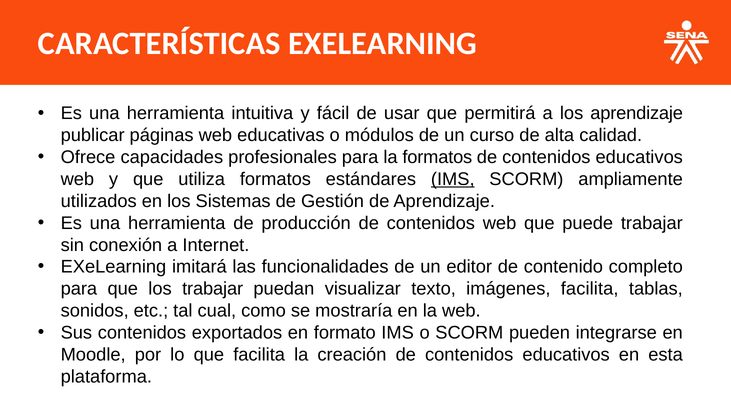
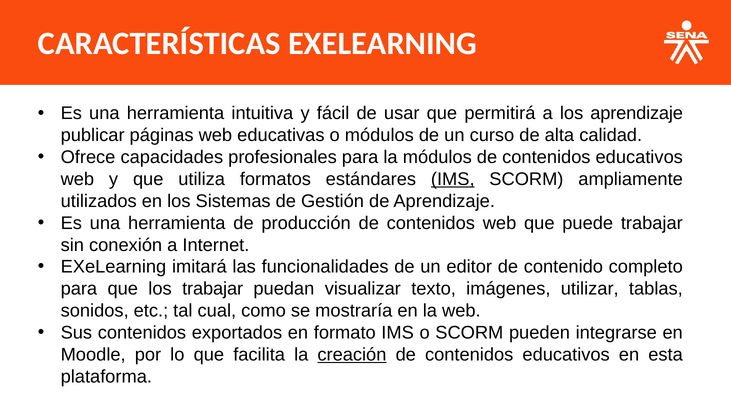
la formatos: formatos -> módulos
imágenes facilita: facilita -> utilizar
creación underline: none -> present
